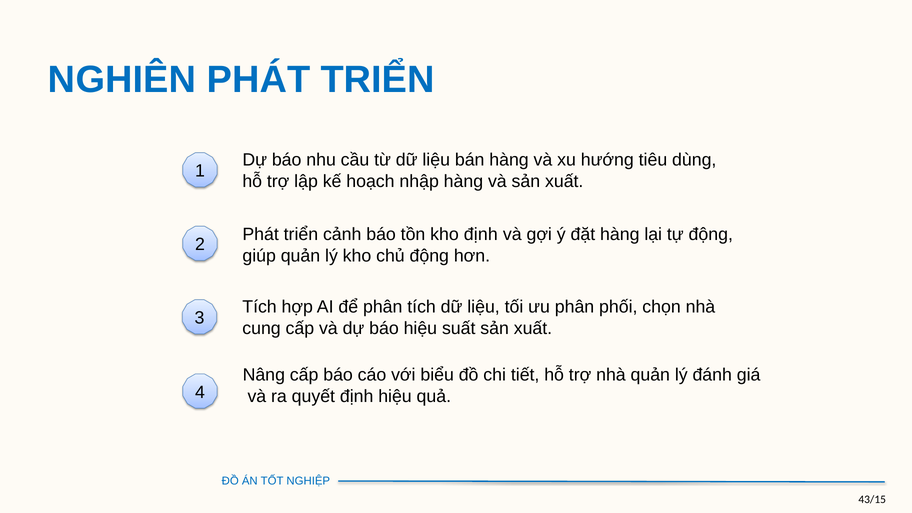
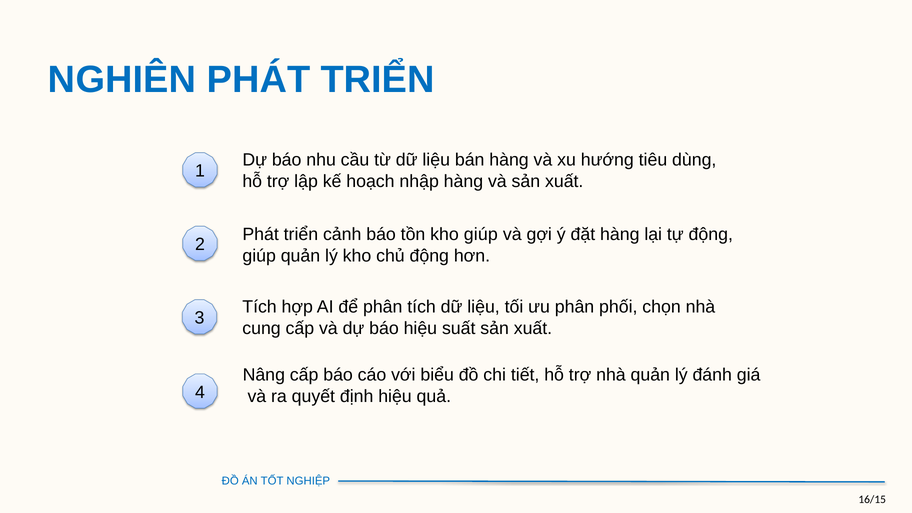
kho định: định -> giúp
43/15: 43/15 -> 16/15
